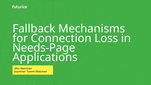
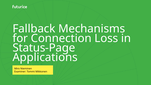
Needs-Page: Needs-Page -> Status-Page
